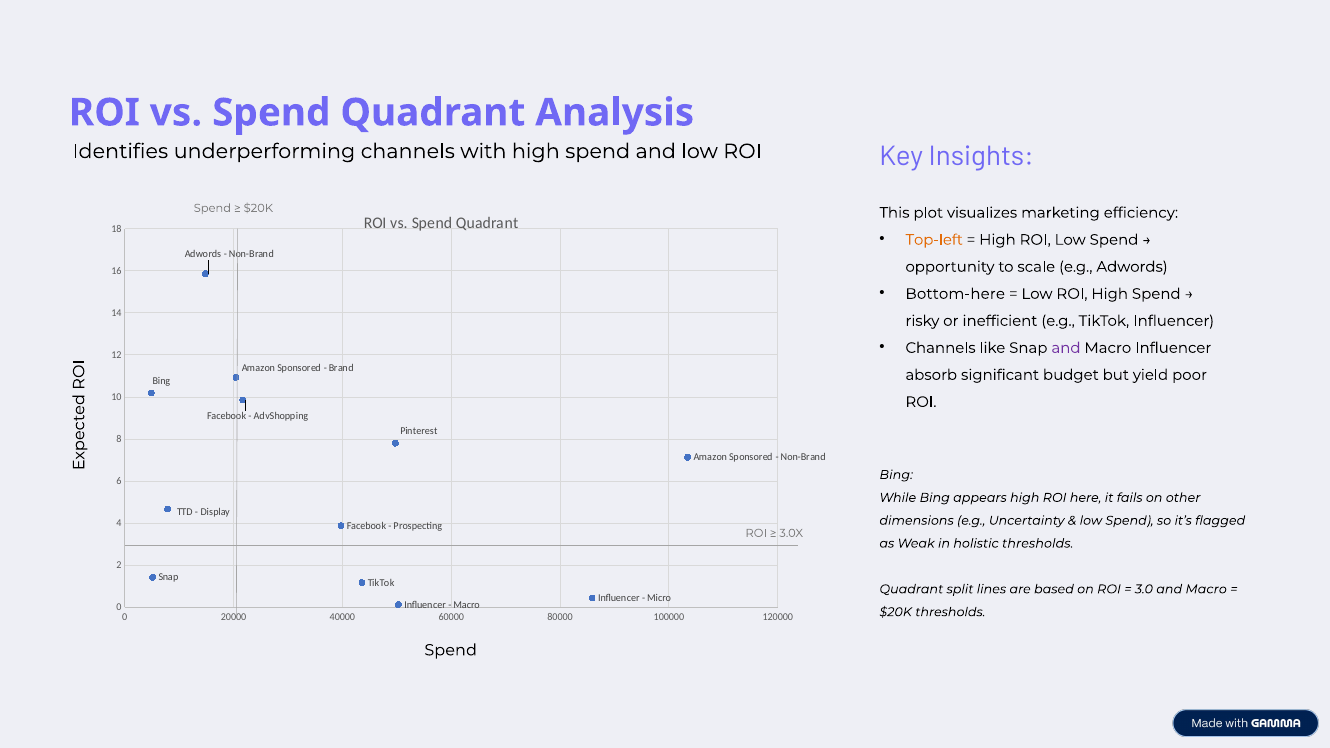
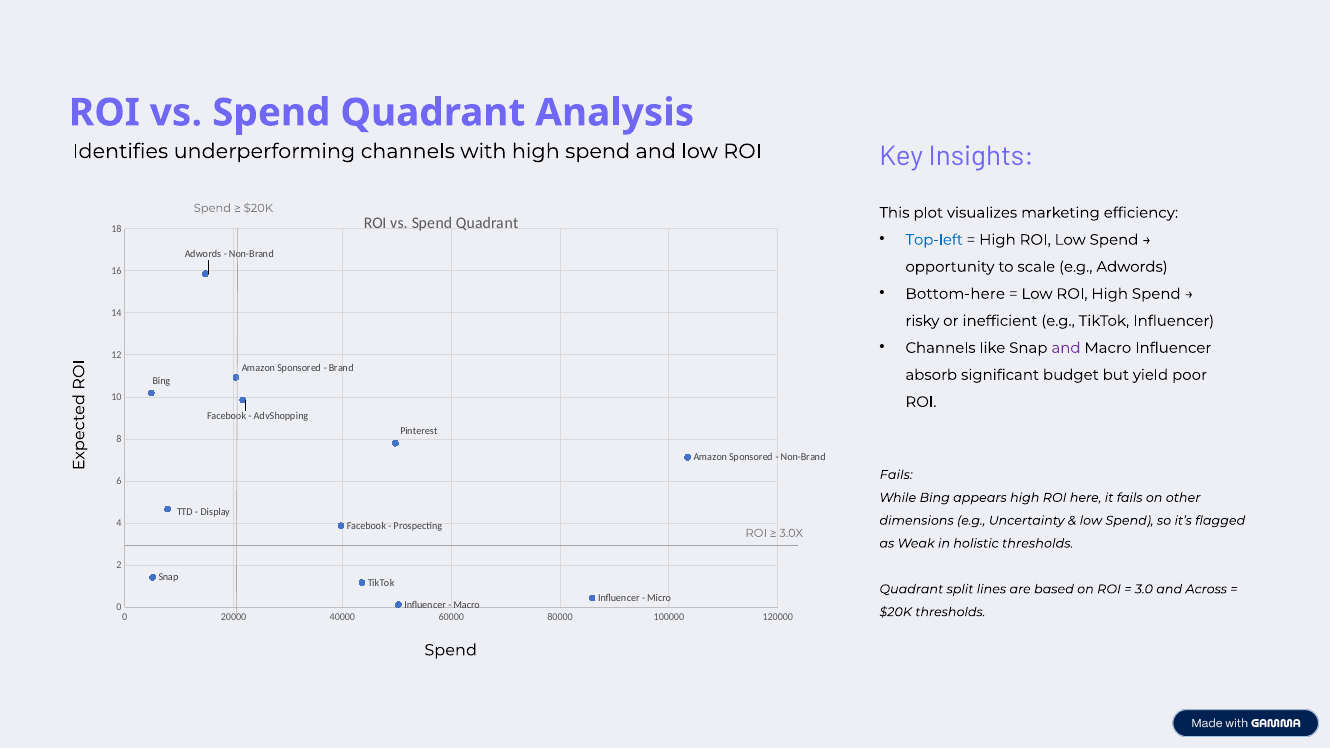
Top-left colour: orange -> blue
Bing at (896, 475): Bing -> Fails
3.0 and Macro: Macro -> Across
